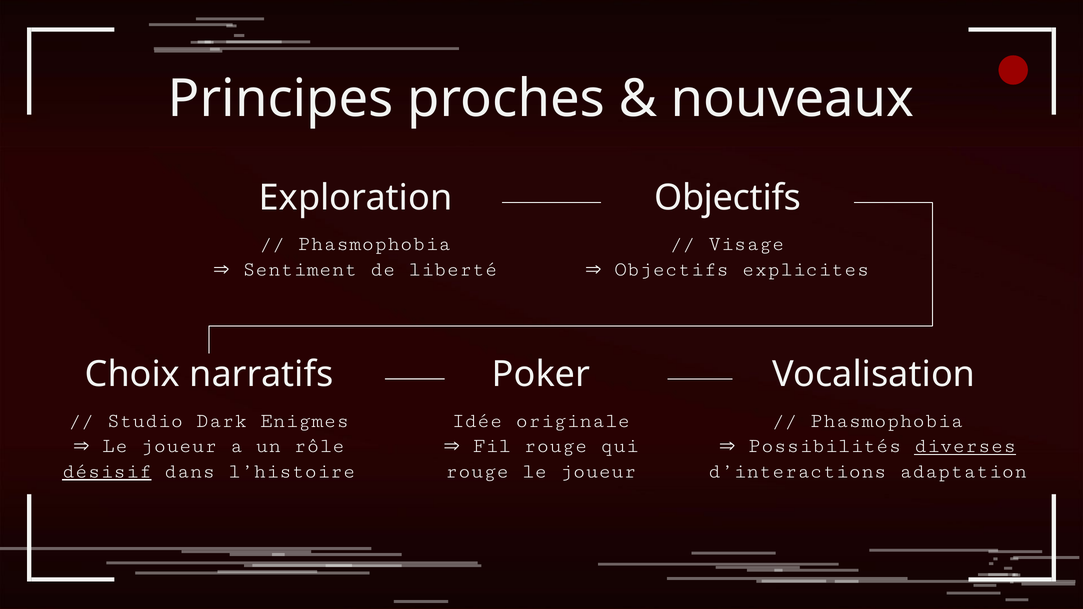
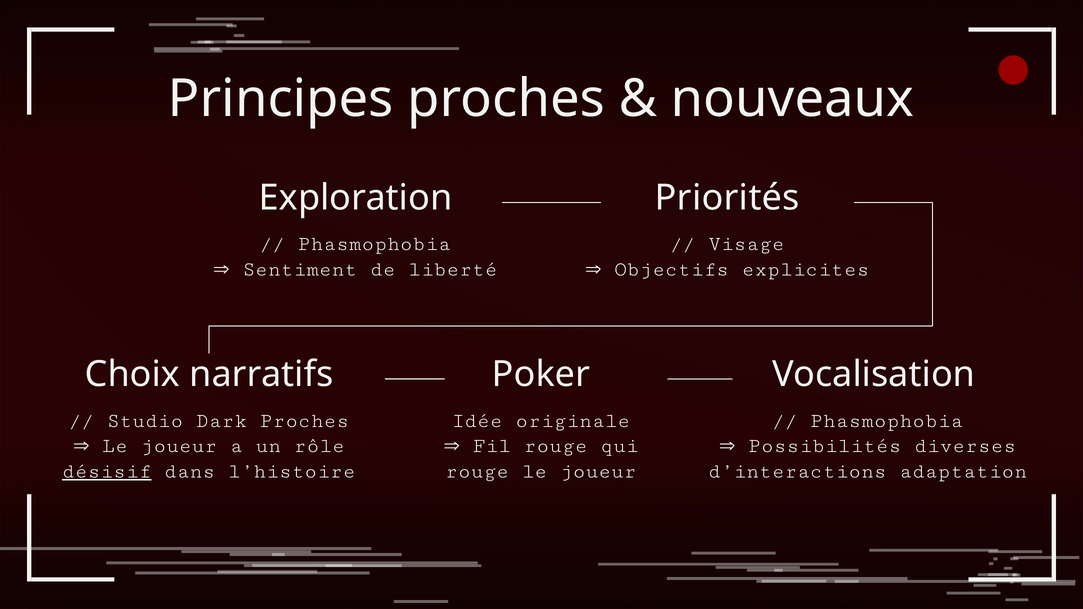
Exploration Objectifs: Objectifs -> Priorités
Dark Enigmes: Enigmes -> Proches
diverses underline: present -> none
